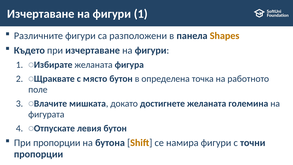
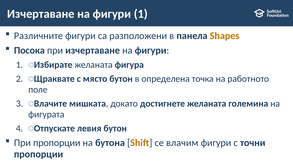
Където: Където -> Посока
намира: намира -> влачим
